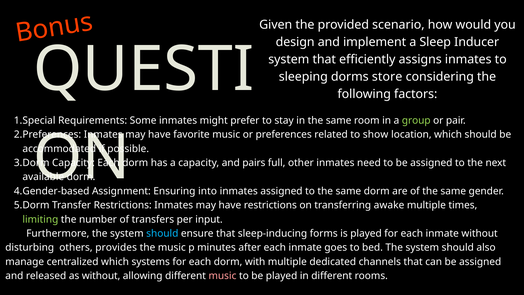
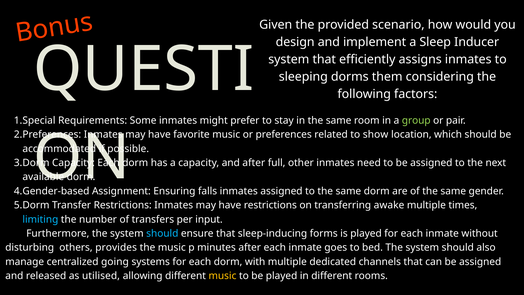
store: store -> them
and pairs: pairs -> after
into: into -> falls
limiting colour: light green -> light blue
centralized which: which -> going
as without: without -> utilised
music at (222, 276) colour: pink -> yellow
